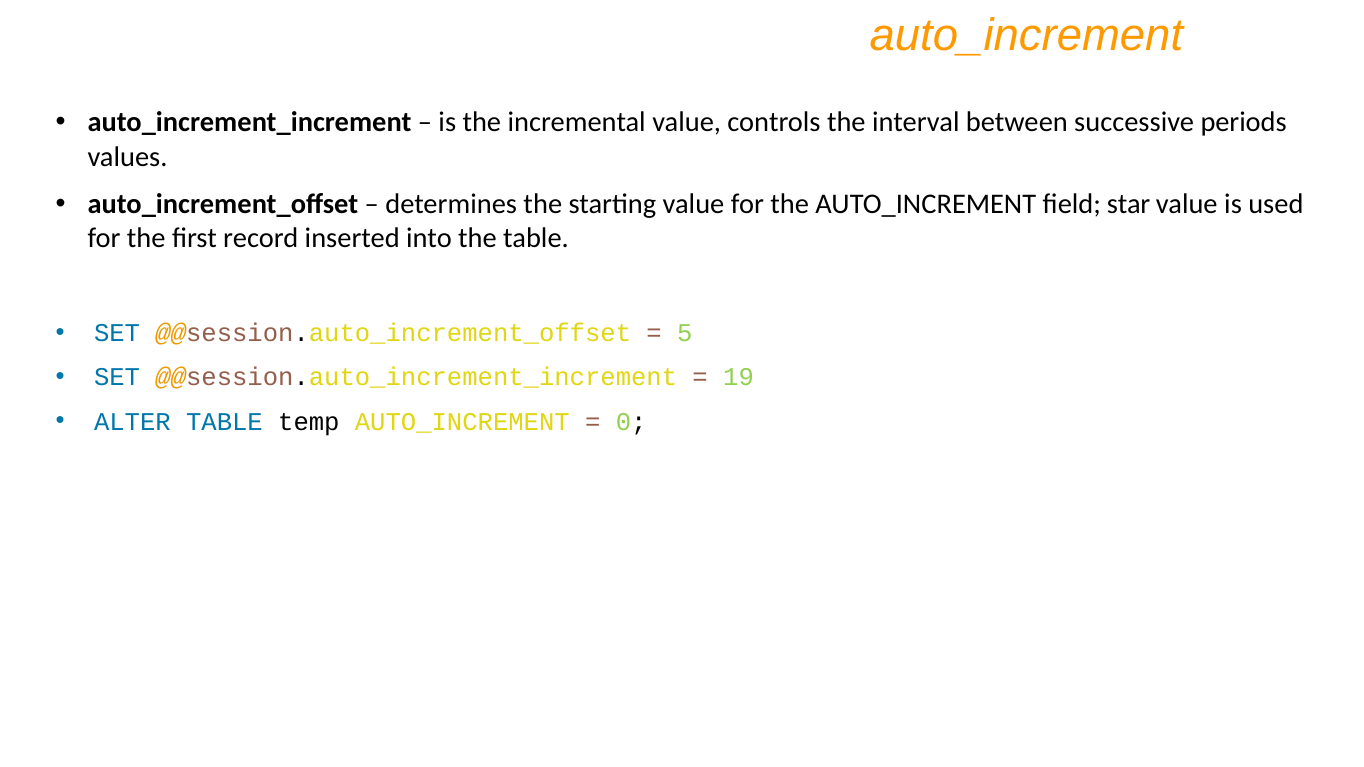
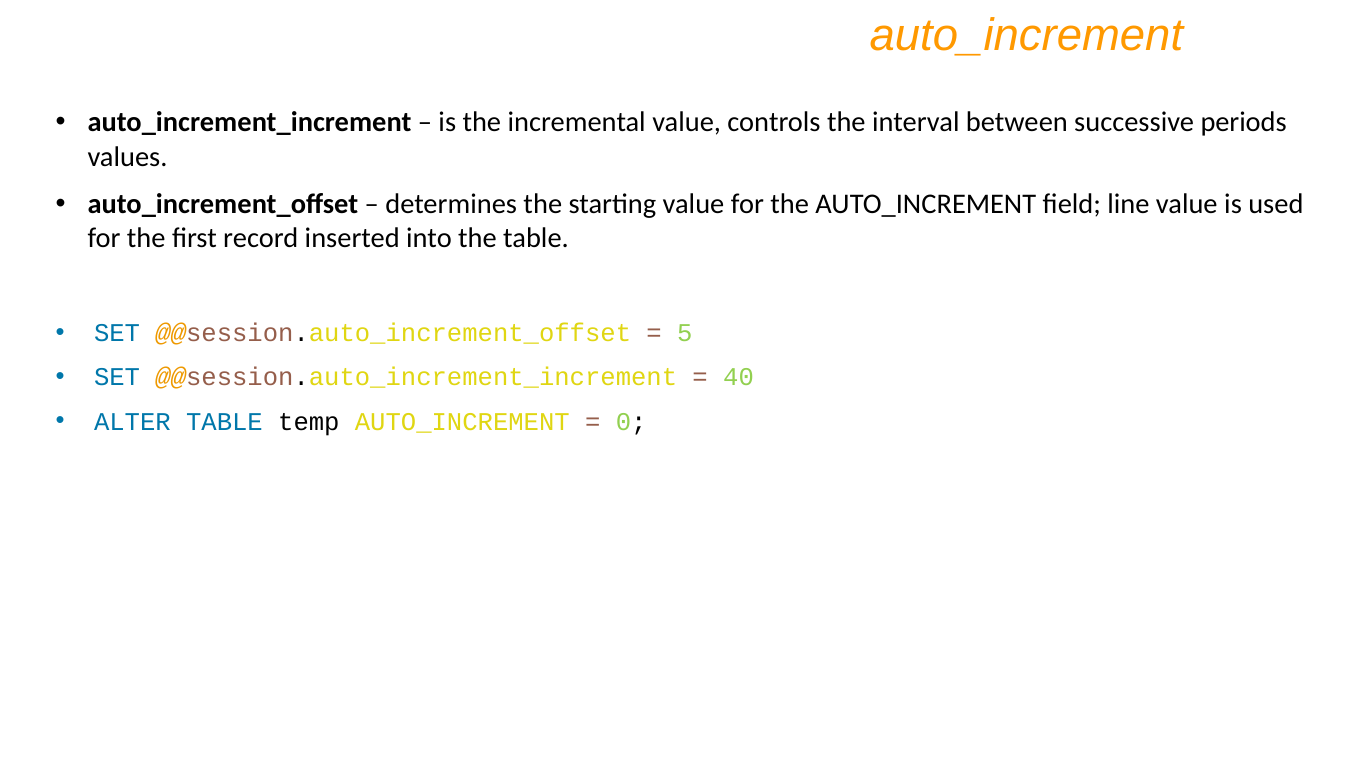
star: star -> line
19: 19 -> 40
